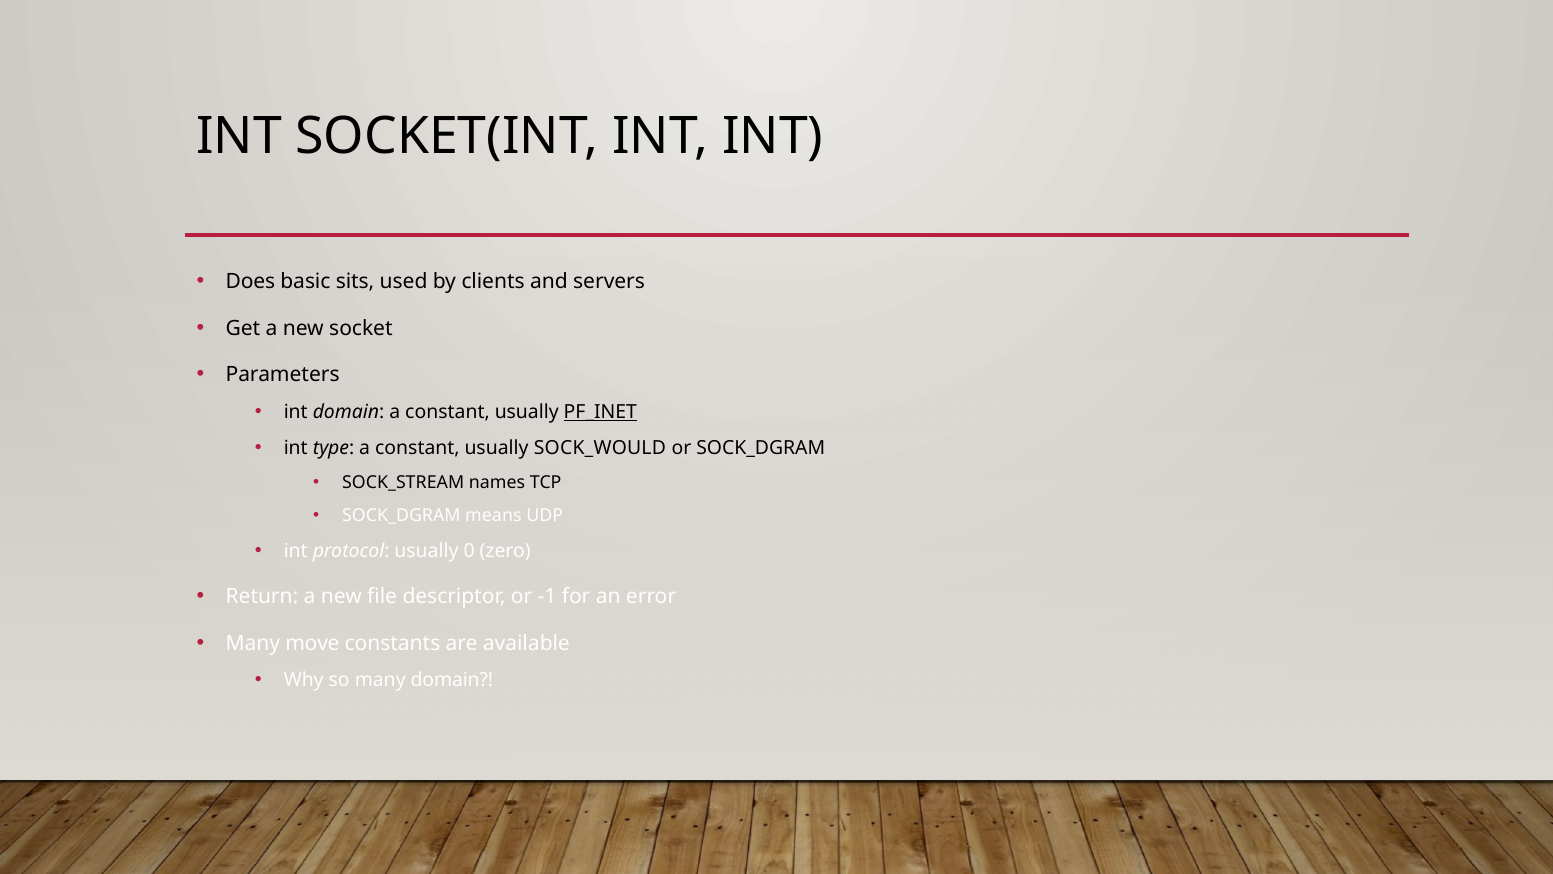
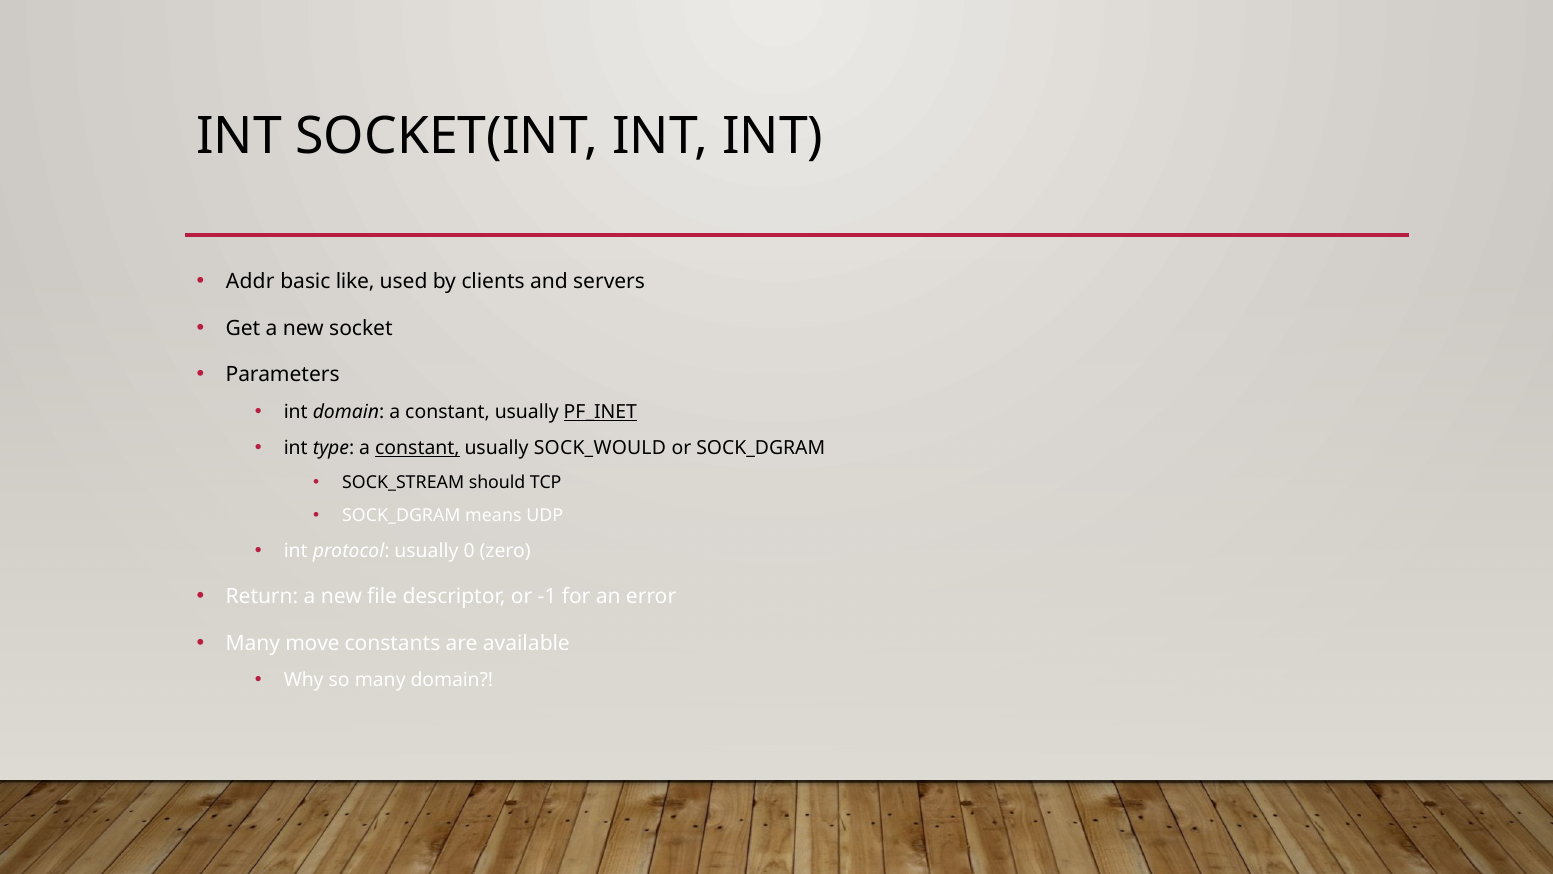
Does: Does -> Addr
sits: sits -> like
constant at (417, 448) underline: none -> present
names: names -> should
